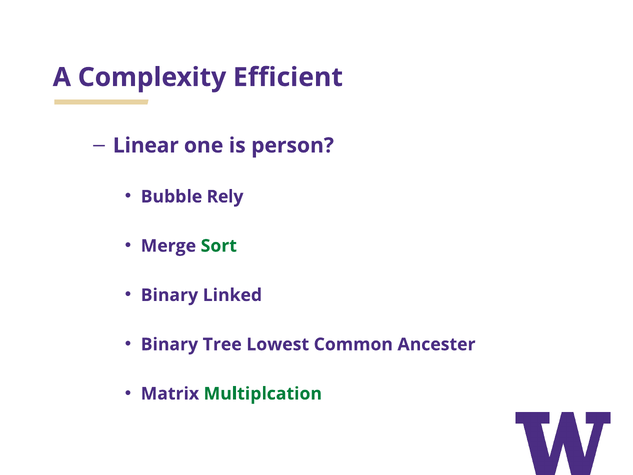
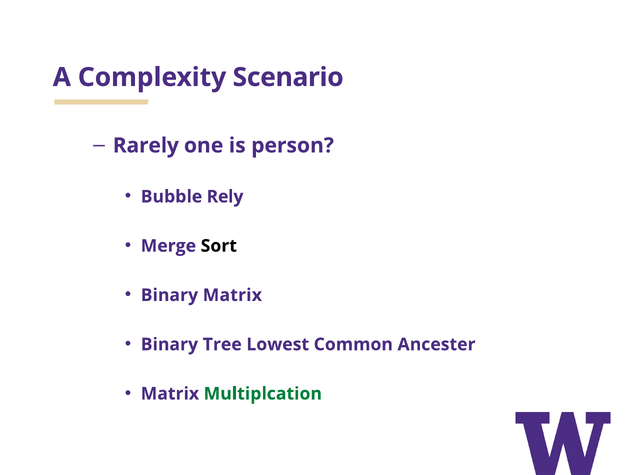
Efficient: Efficient -> Scenario
Linear: Linear -> Rarely
Sort colour: green -> black
Binary Linked: Linked -> Matrix
